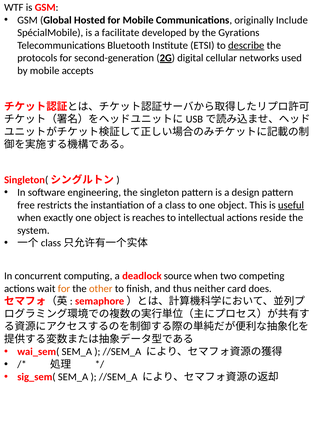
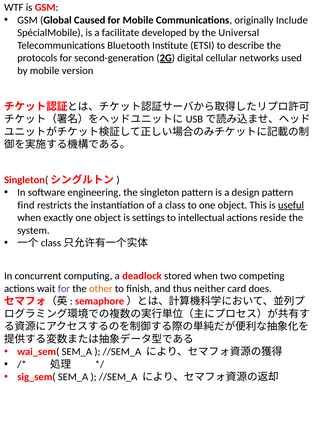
Hosted: Hosted -> Caused
Gyrations: Gyrations -> Universal
describe underline: present -> none
accepts: accepts -> version
free: free -> find
reaches: reaches -> settings
source: source -> stored
for at (64, 289) colour: orange -> purple
